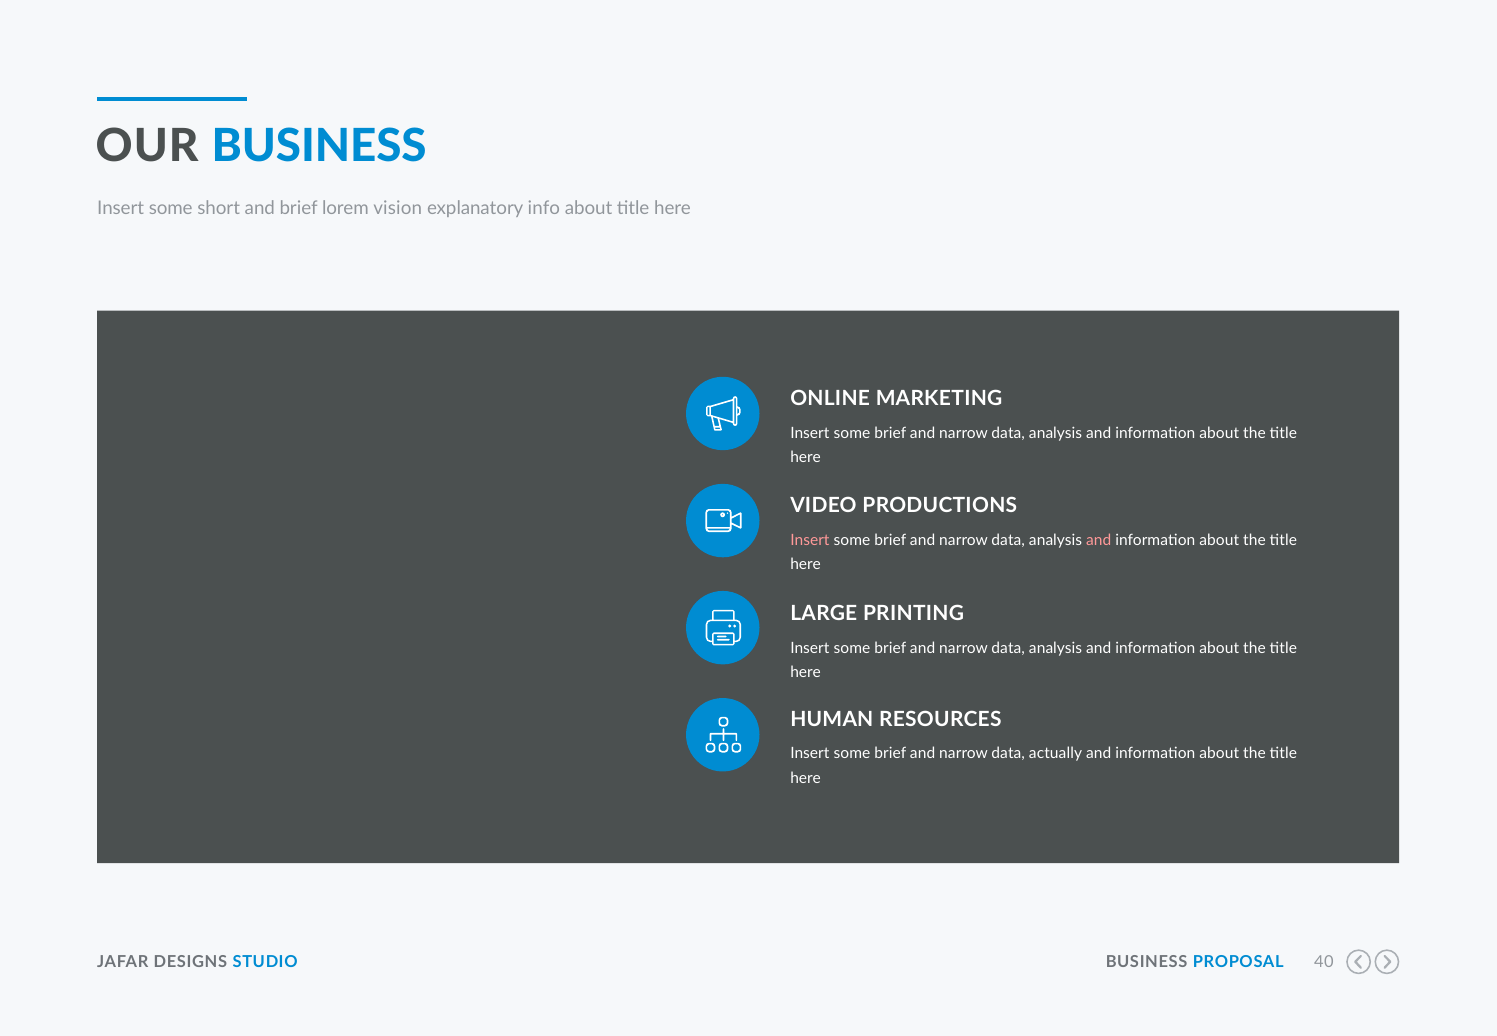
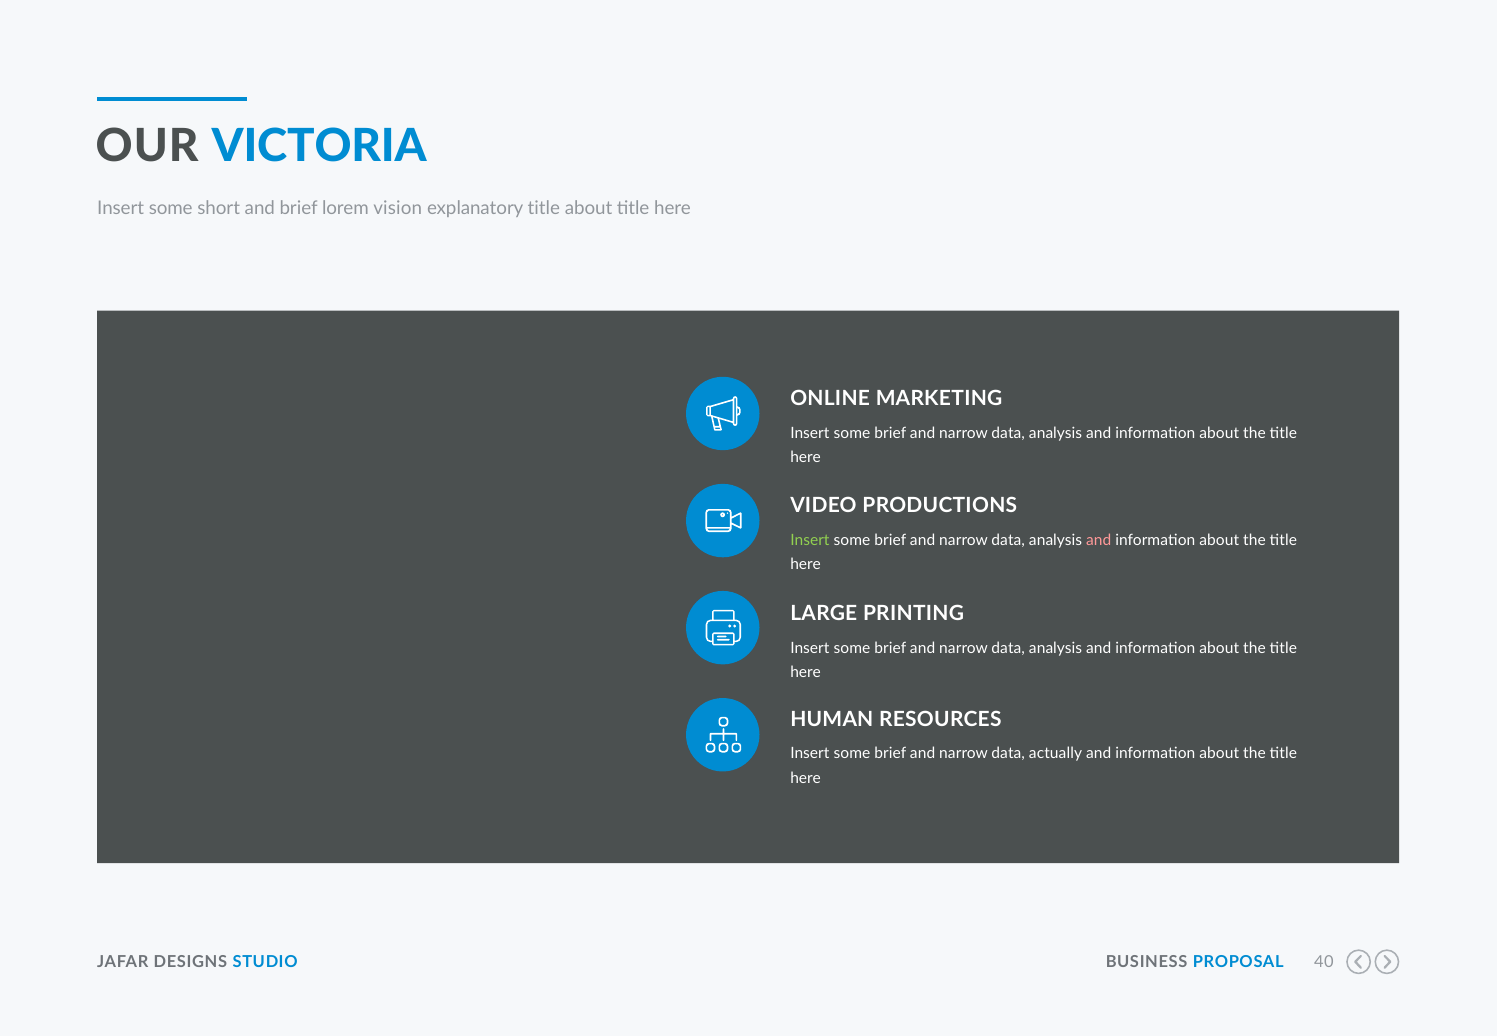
OUR BUSINESS: BUSINESS -> VICTORIA
explanatory info: info -> title
Insert at (810, 541) colour: pink -> light green
